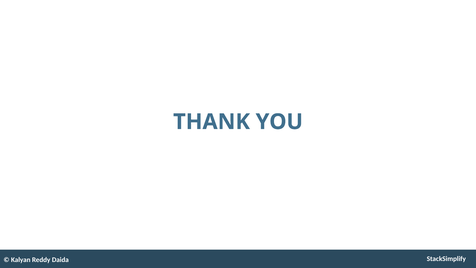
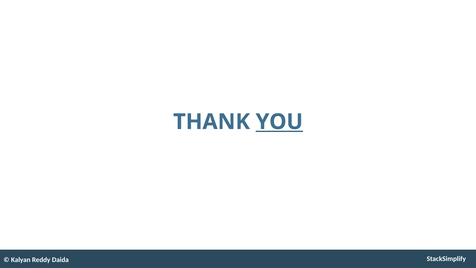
YOU underline: none -> present
